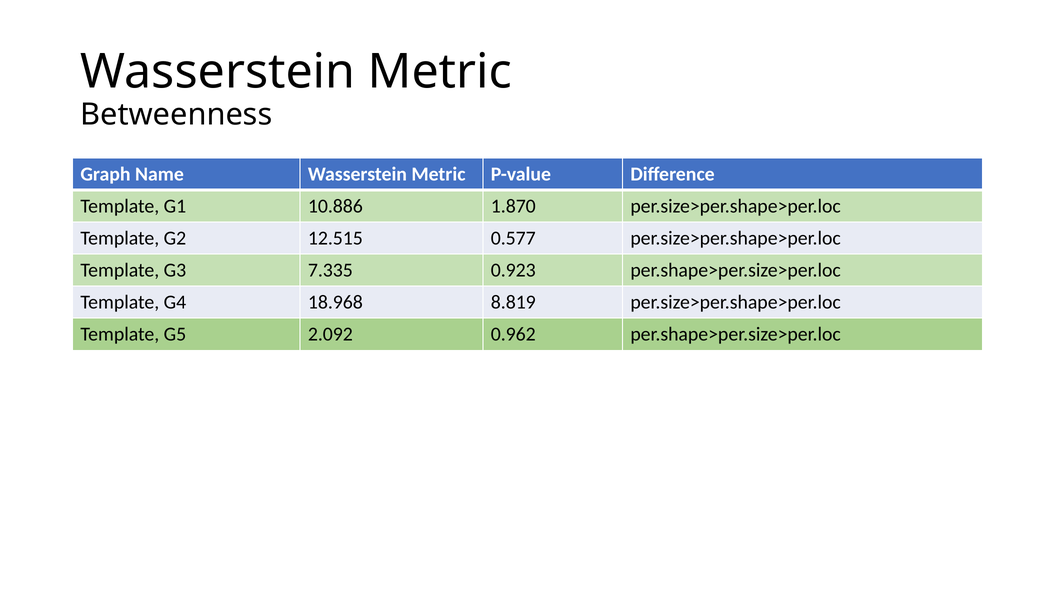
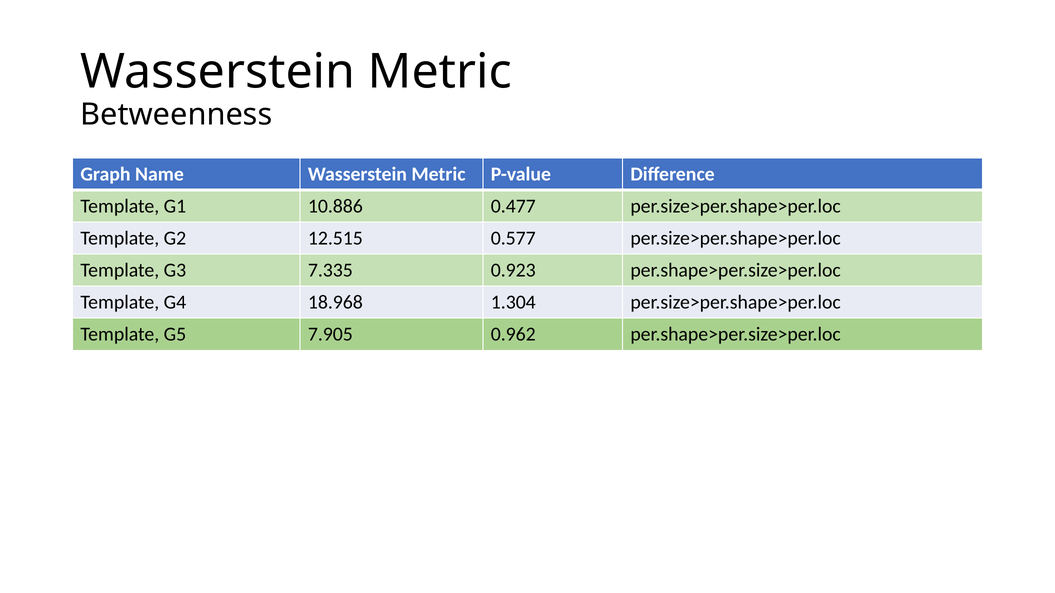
1.870: 1.870 -> 0.477
8.819: 8.819 -> 1.304
2.092: 2.092 -> 7.905
